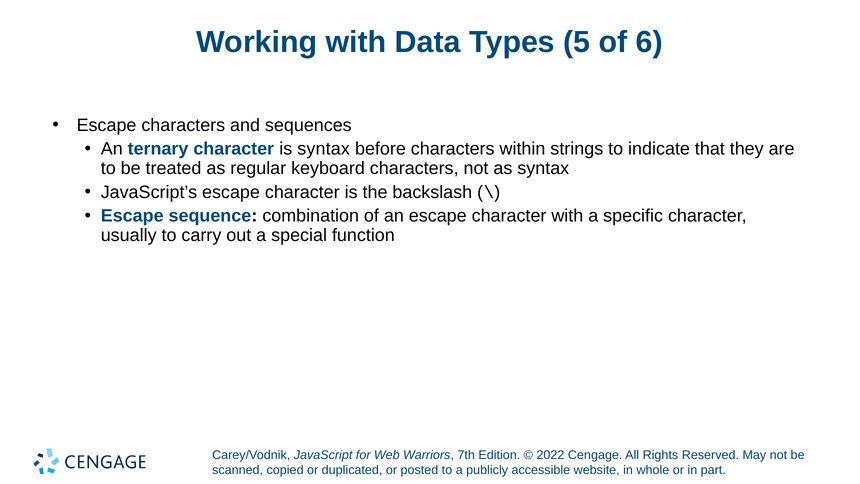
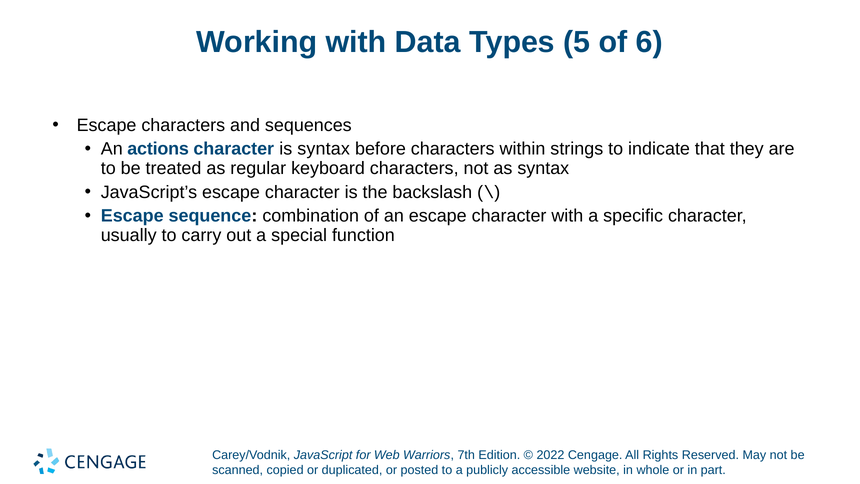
ternary: ternary -> actions
